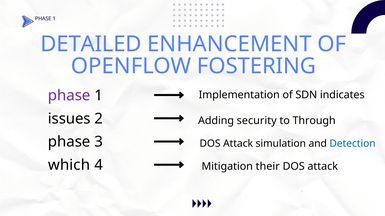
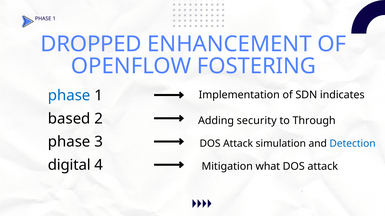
DETAILED: DETAILED -> DROPPED
phase at (69, 96) colour: purple -> blue
issues: issues -> based
which: which -> digital
their: their -> what
